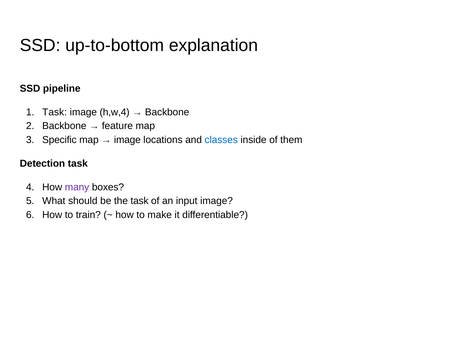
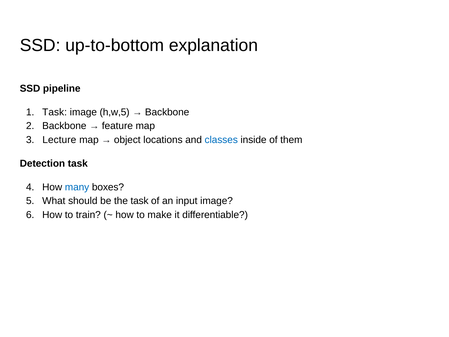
h,w,4: h,w,4 -> h,w,5
Specific: Specific -> Lecture
image at (127, 140): image -> object
many colour: purple -> blue
